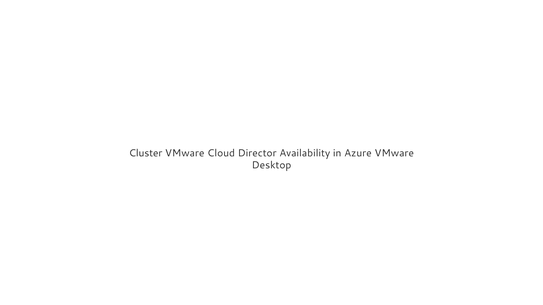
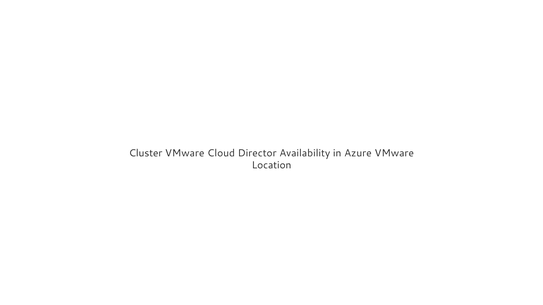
Desktop: Desktop -> Location
